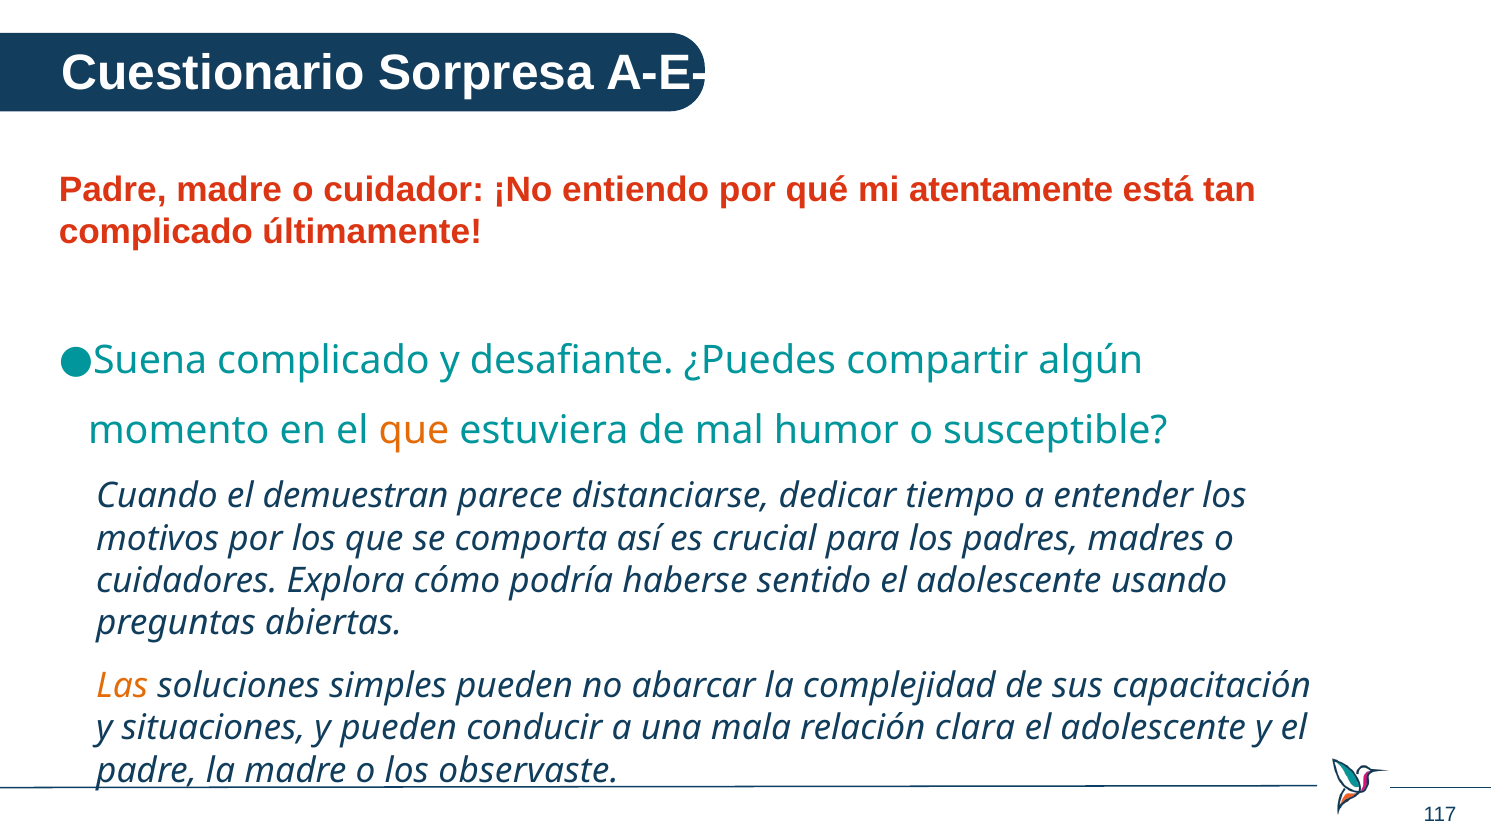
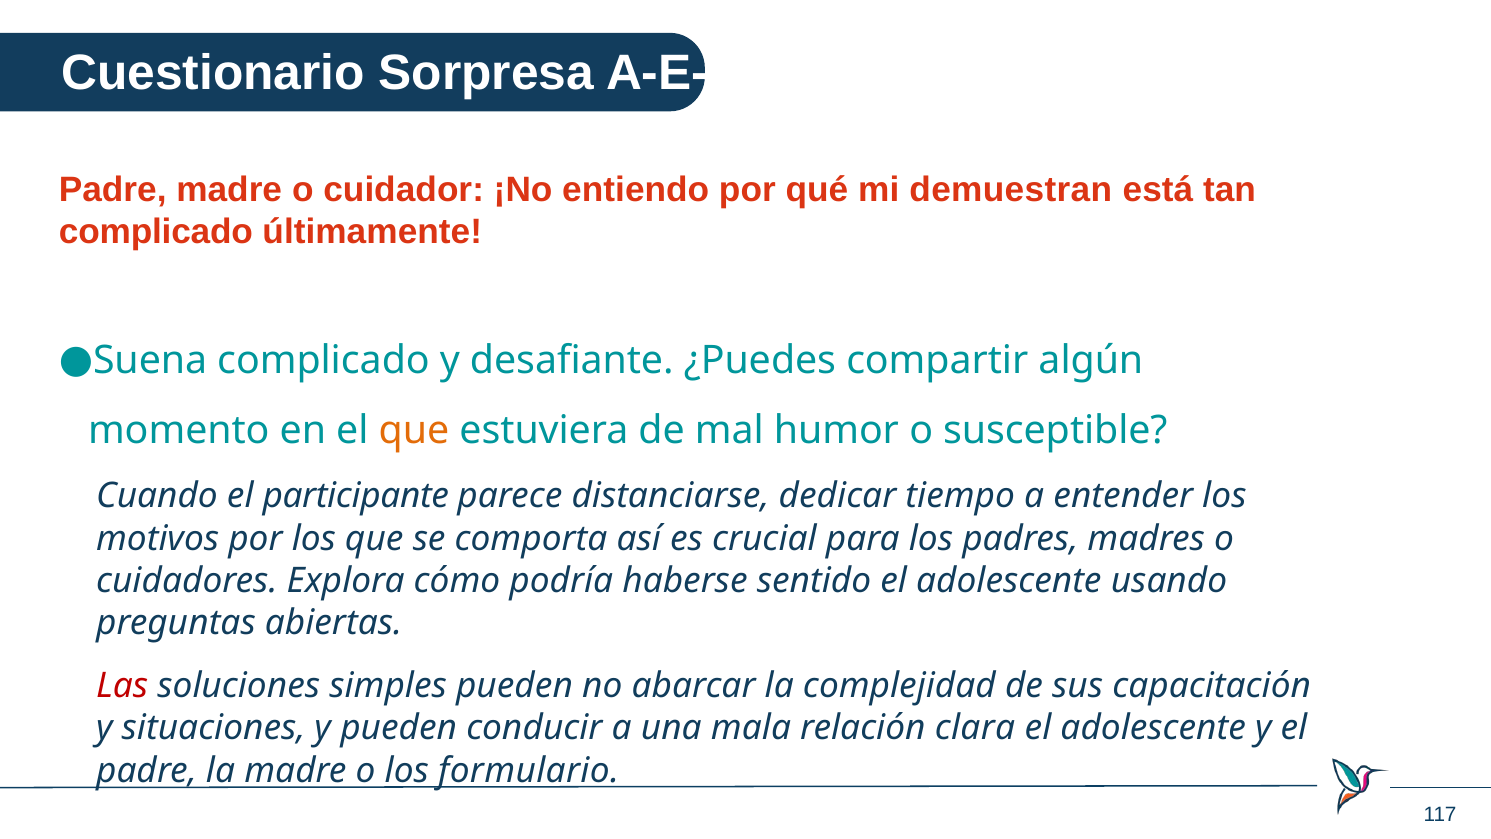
atentamente: atentamente -> demuestran
demuestran: demuestran -> participante
Las colour: orange -> red
observaste: observaste -> formulario
